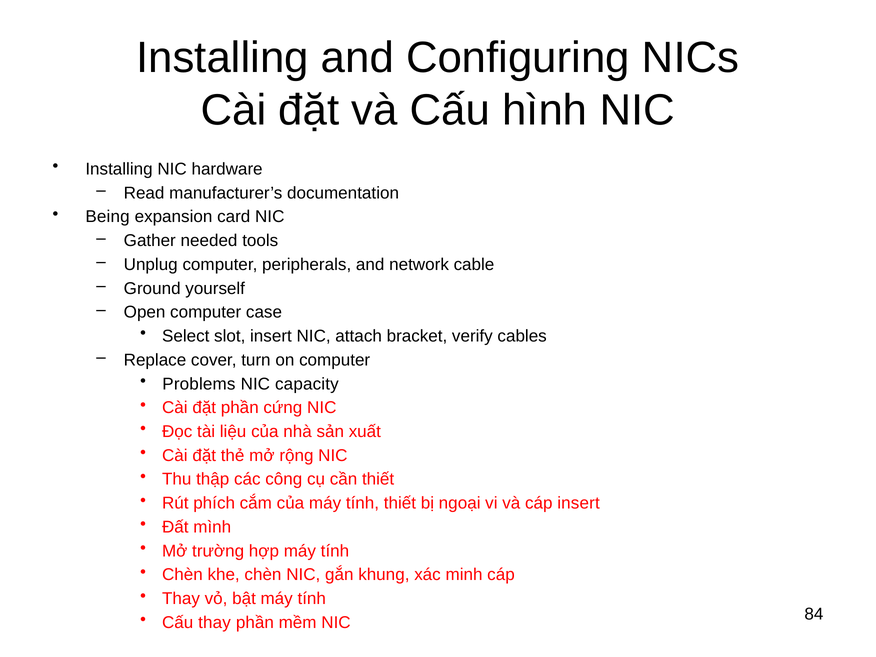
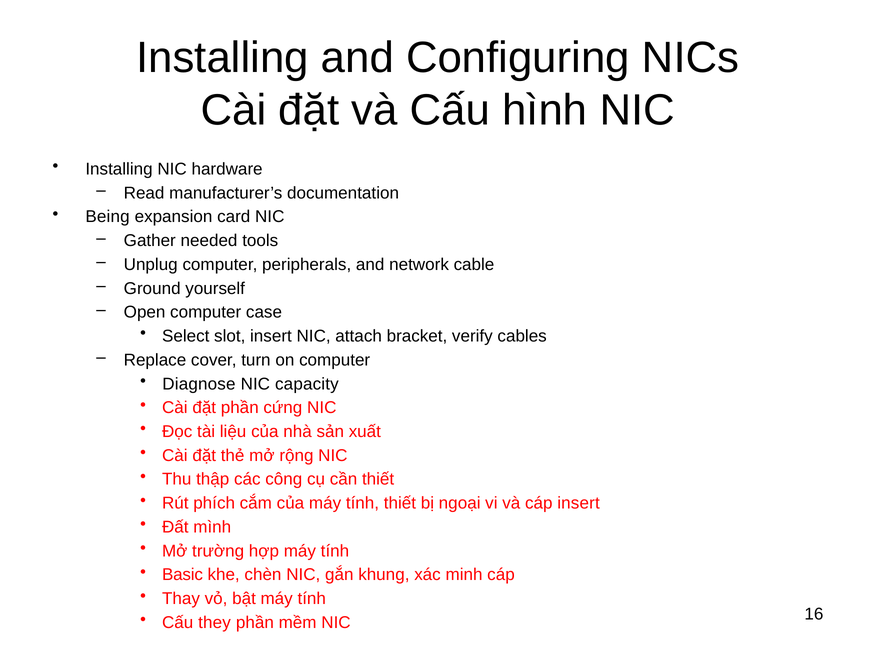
Problems: Problems -> Diagnose
Chèn at (182, 575): Chèn -> Basic
Cấu thay: thay -> they
84: 84 -> 16
